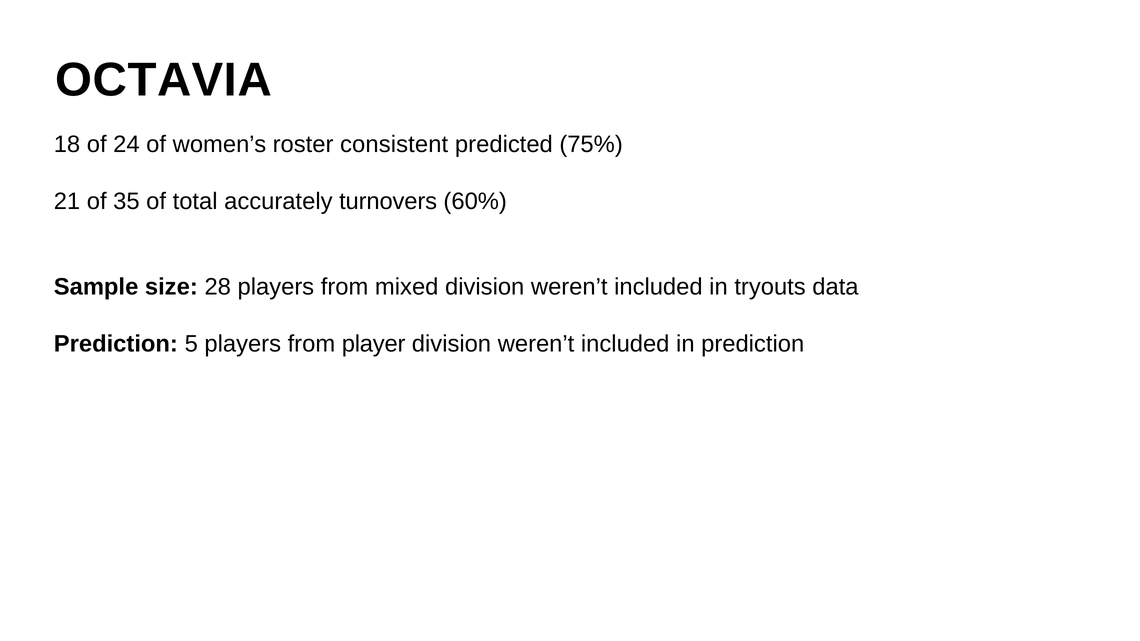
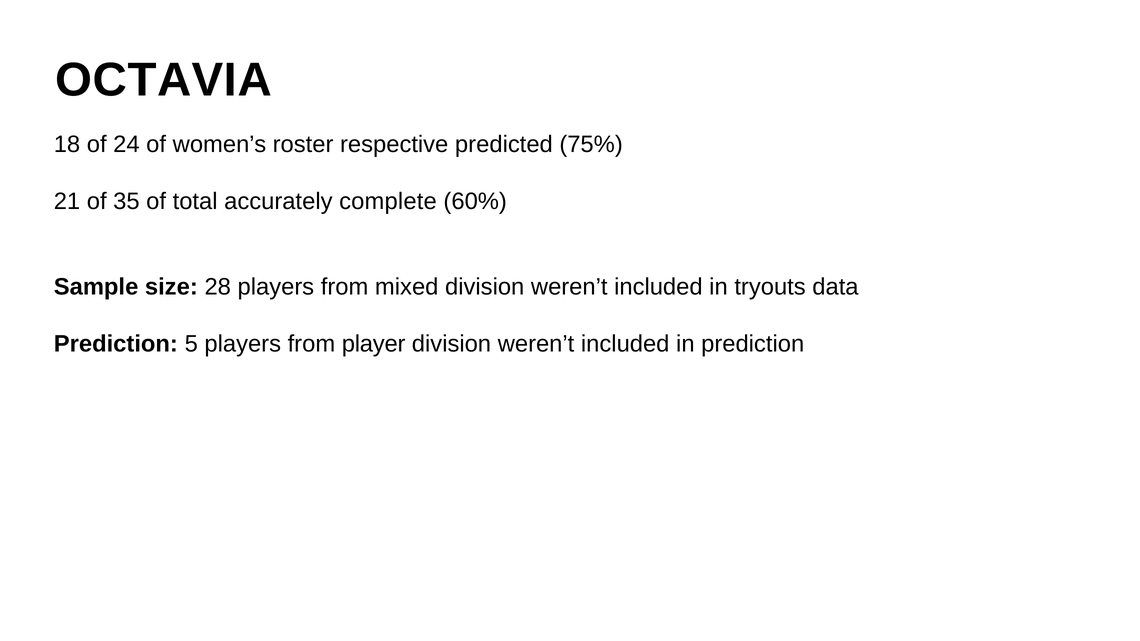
consistent: consistent -> respective
turnovers: turnovers -> complete
